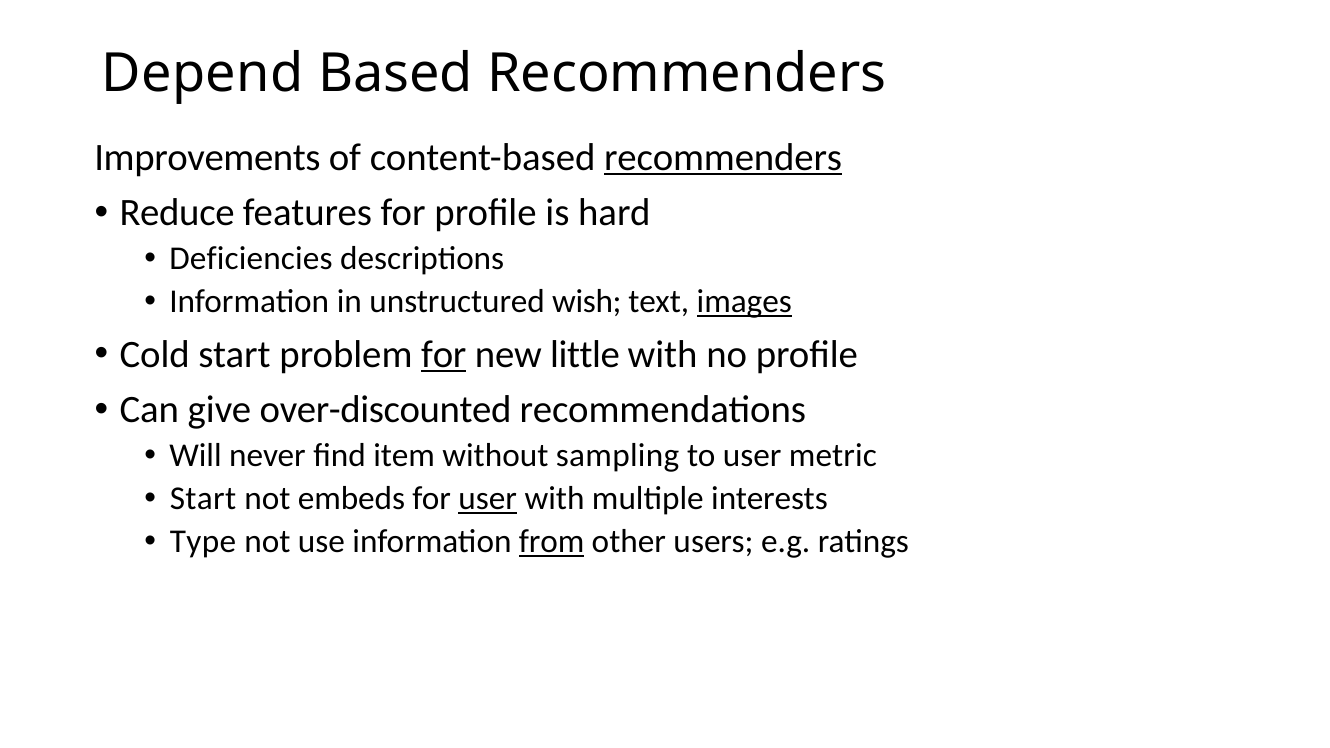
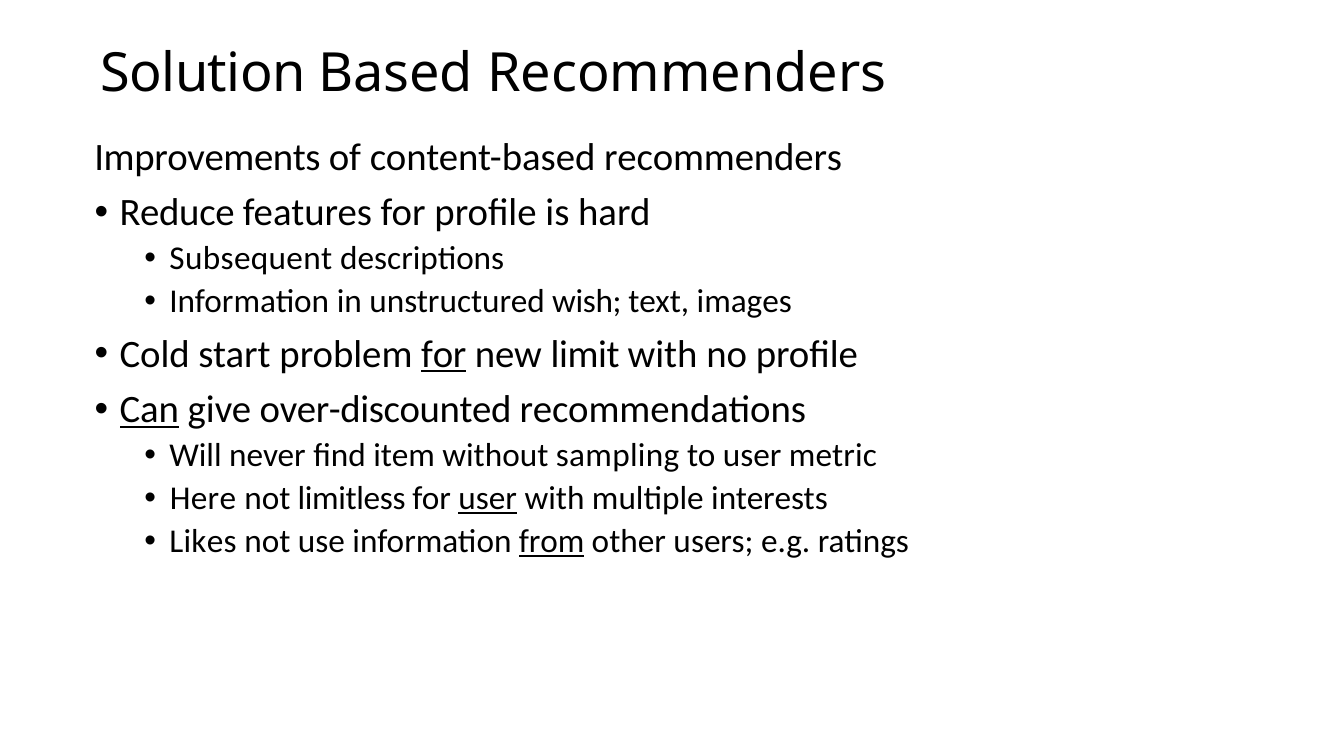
Depend: Depend -> Solution
recommenders at (723, 158) underline: present -> none
Deficiencies: Deficiencies -> Subsequent
images underline: present -> none
little: little -> limit
Can underline: none -> present
Start at (203, 499): Start -> Here
embeds: embeds -> limitless
Type: Type -> Likes
